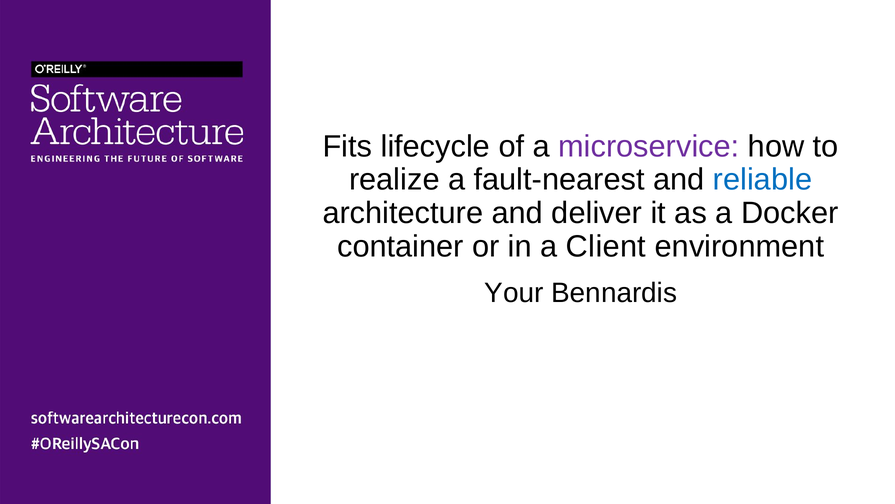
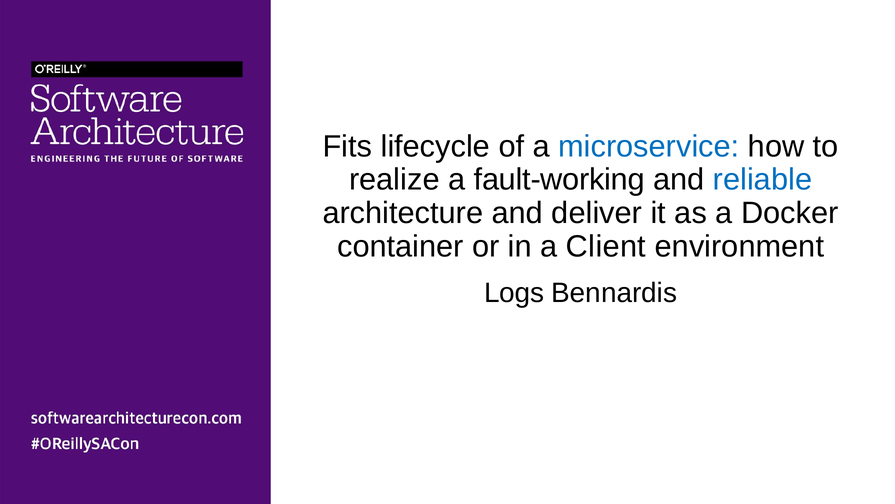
microservice colour: purple -> blue
fault-nearest: fault-nearest -> fault-working
Your: Your -> Logs
